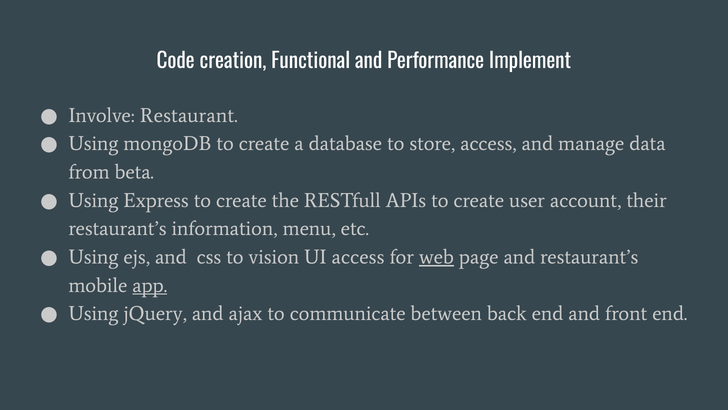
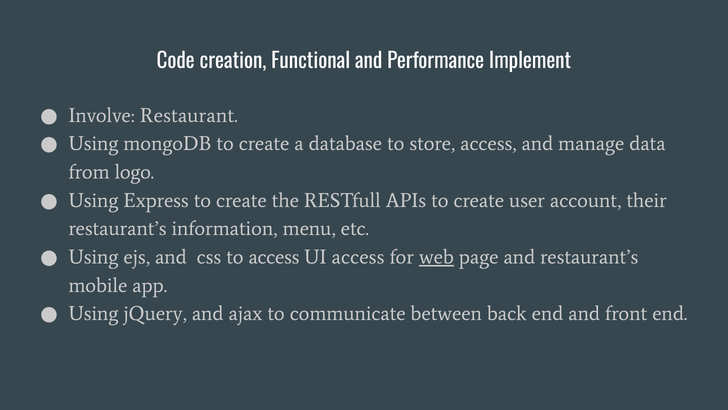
beta: beta -> logo
to vision: vision -> access
app underline: present -> none
